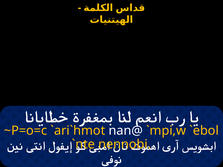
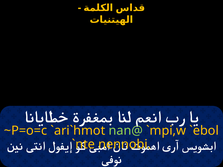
nan@ colour: white -> light green
